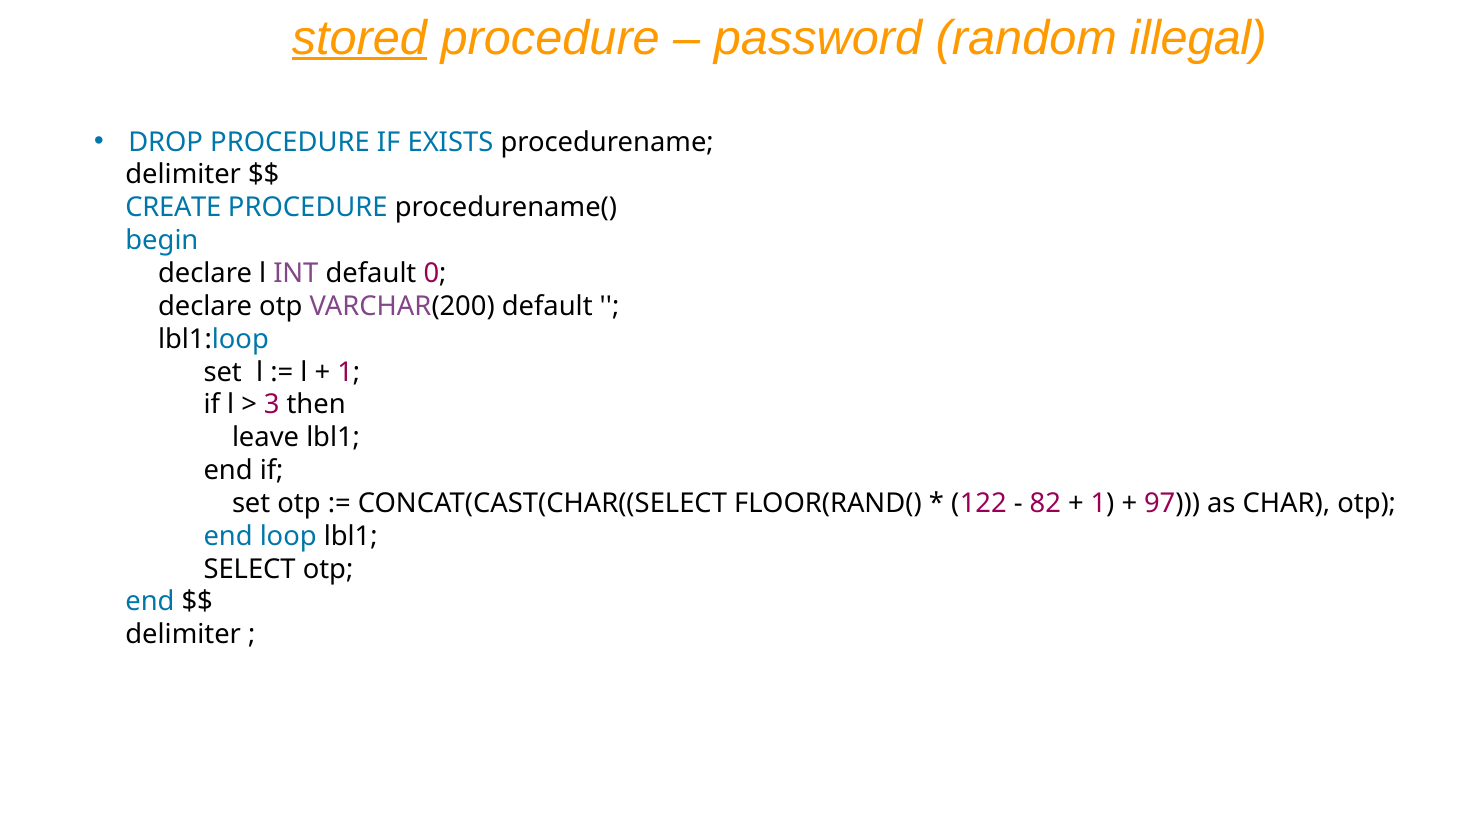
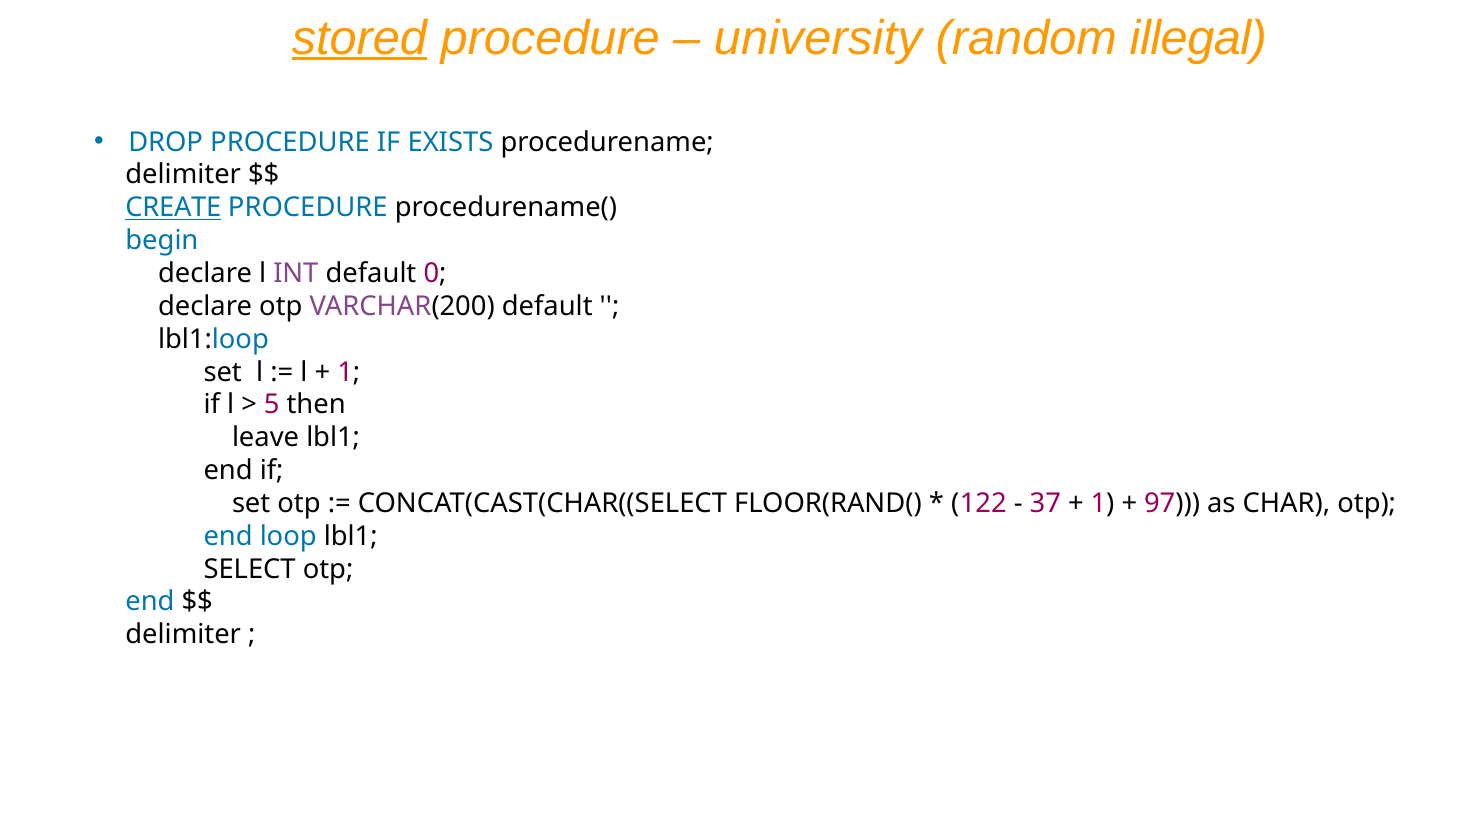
password: password -> university
CREATE underline: none -> present
3: 3 -> 5
82: 82 -> 37
